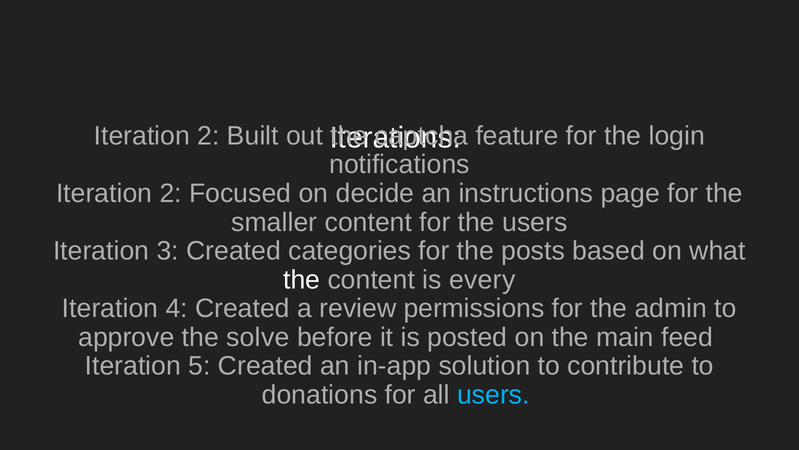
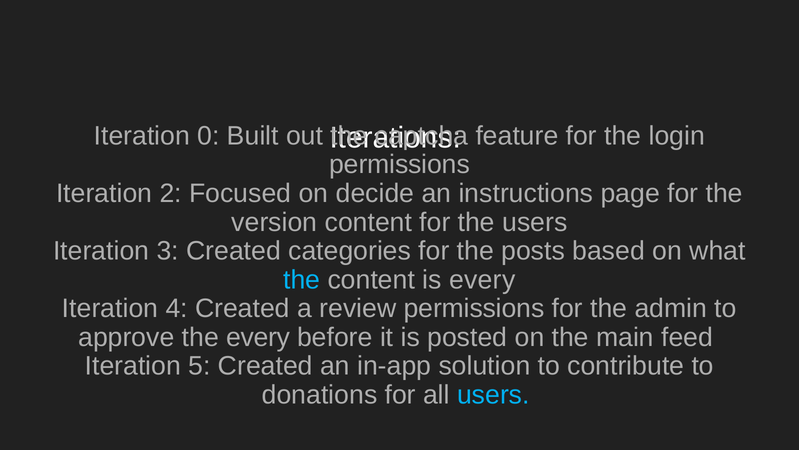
2 at (208, 136): 2 -> 0
notifications at (399, 164): notifications -> permissions
smaller: smaller -> version
the at (302, 279) colour: white -> light blue
the solve: solve -> every
